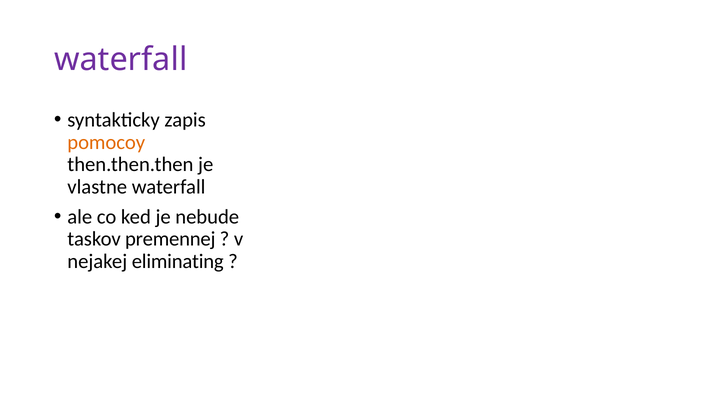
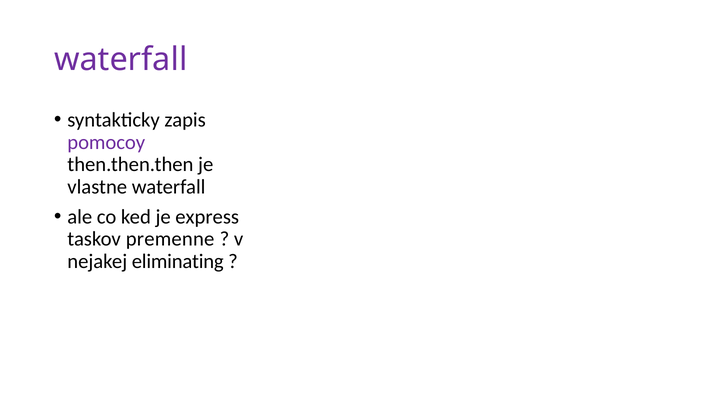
pomocoy colour: orange -> purple
nebude: nebude -> express
premennej: premennej -> premenne
